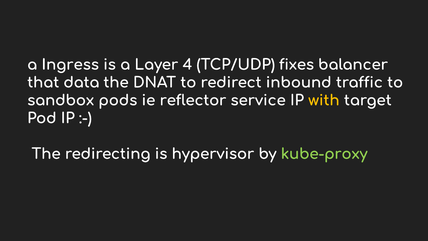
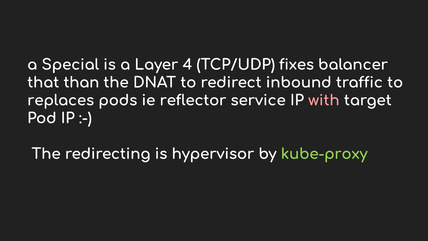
Ingress: Ingress -> Special
data: data -> than
sandbox: sandbox -> replaces
with colour: yellow -> pink
